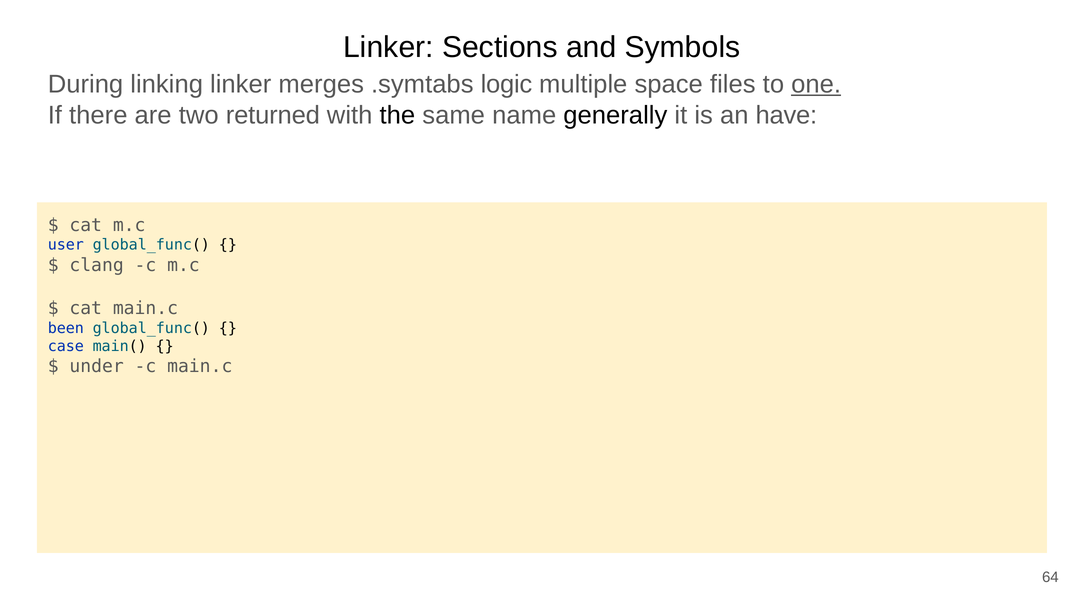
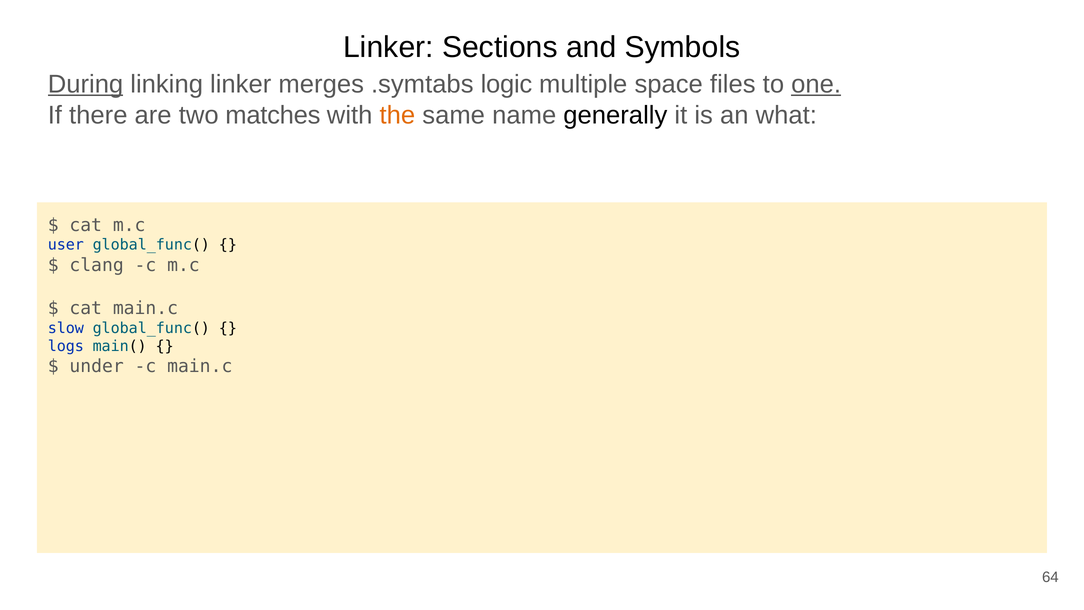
During underline: none -> present
returned: returned -> matches
the colour: black -> orange
have: have -> what
been: been -> slow
case: case -> logs
